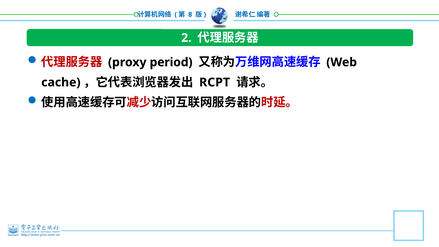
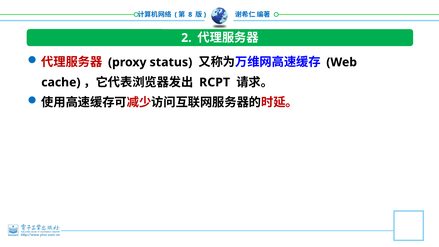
period: period -> status
